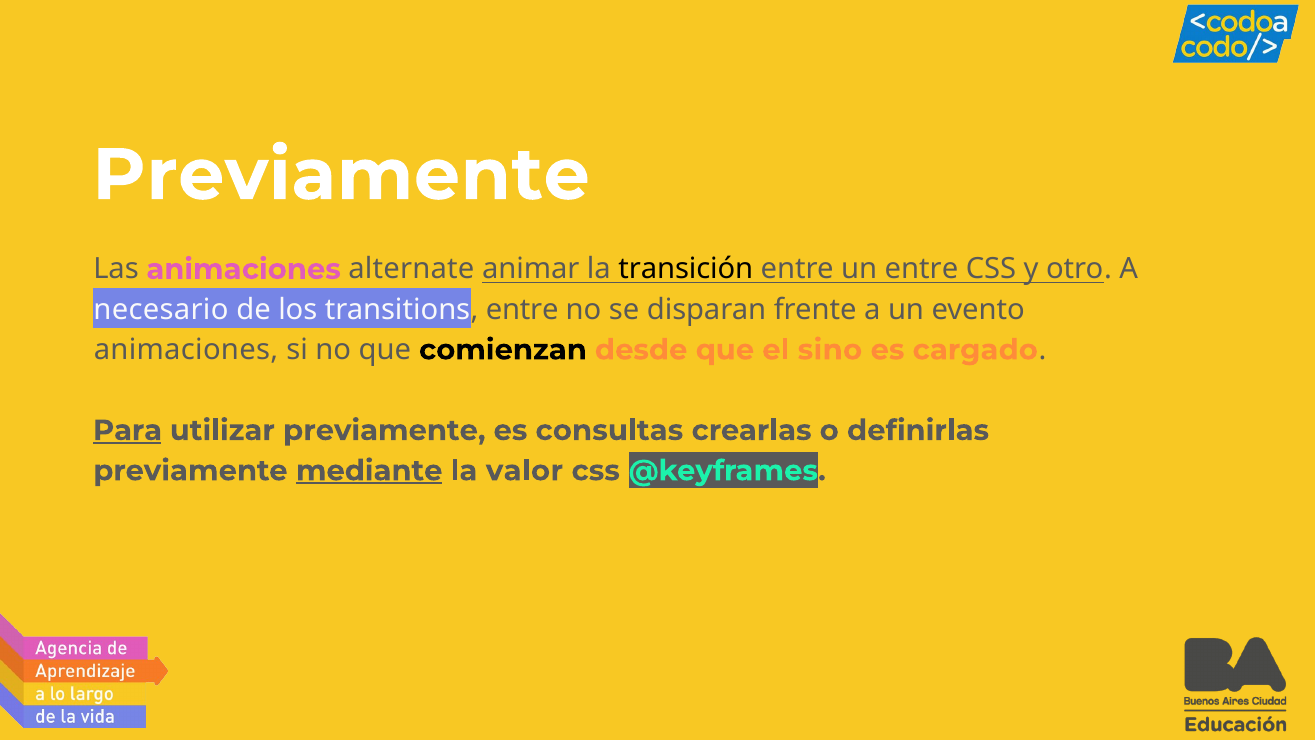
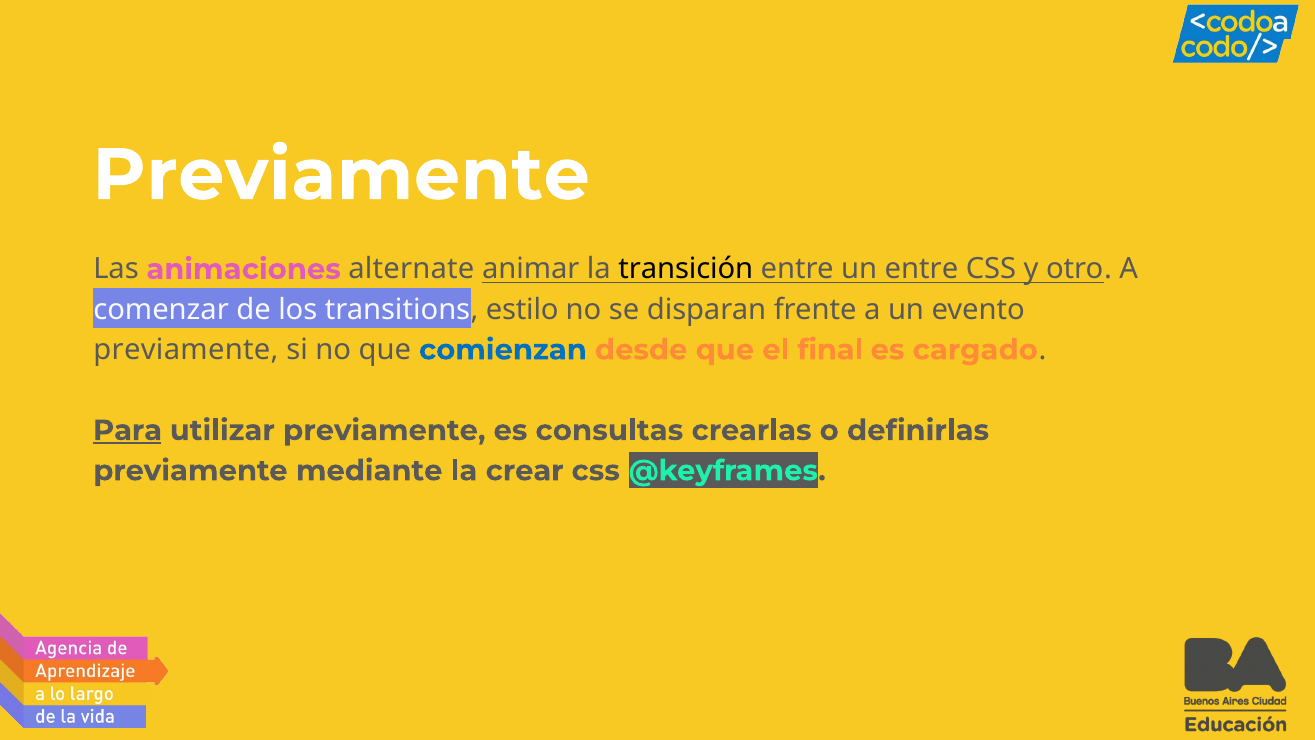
necesario: necesario -> comenzar
transitions entre: entre -> estilo
animaciones at (186, 350): animaciones -> previamente
comienzan colour: black -> blue
sino: sino -> final
mediante underline: present -> none
valor: valor -> crear
